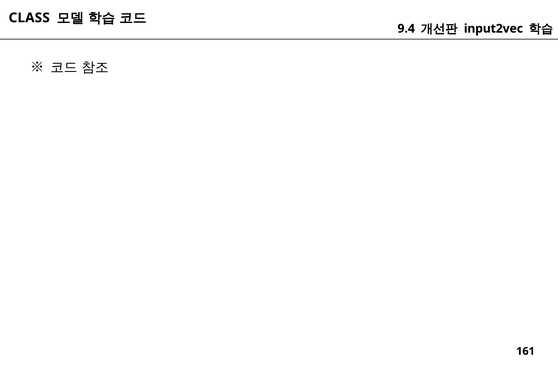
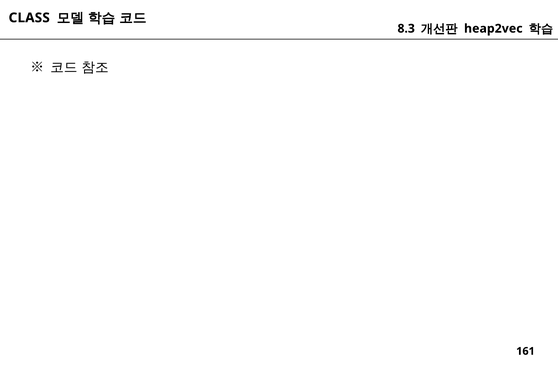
9.4: 9.4 -> 8.3
input2vec: input2vec -> heap2vec
